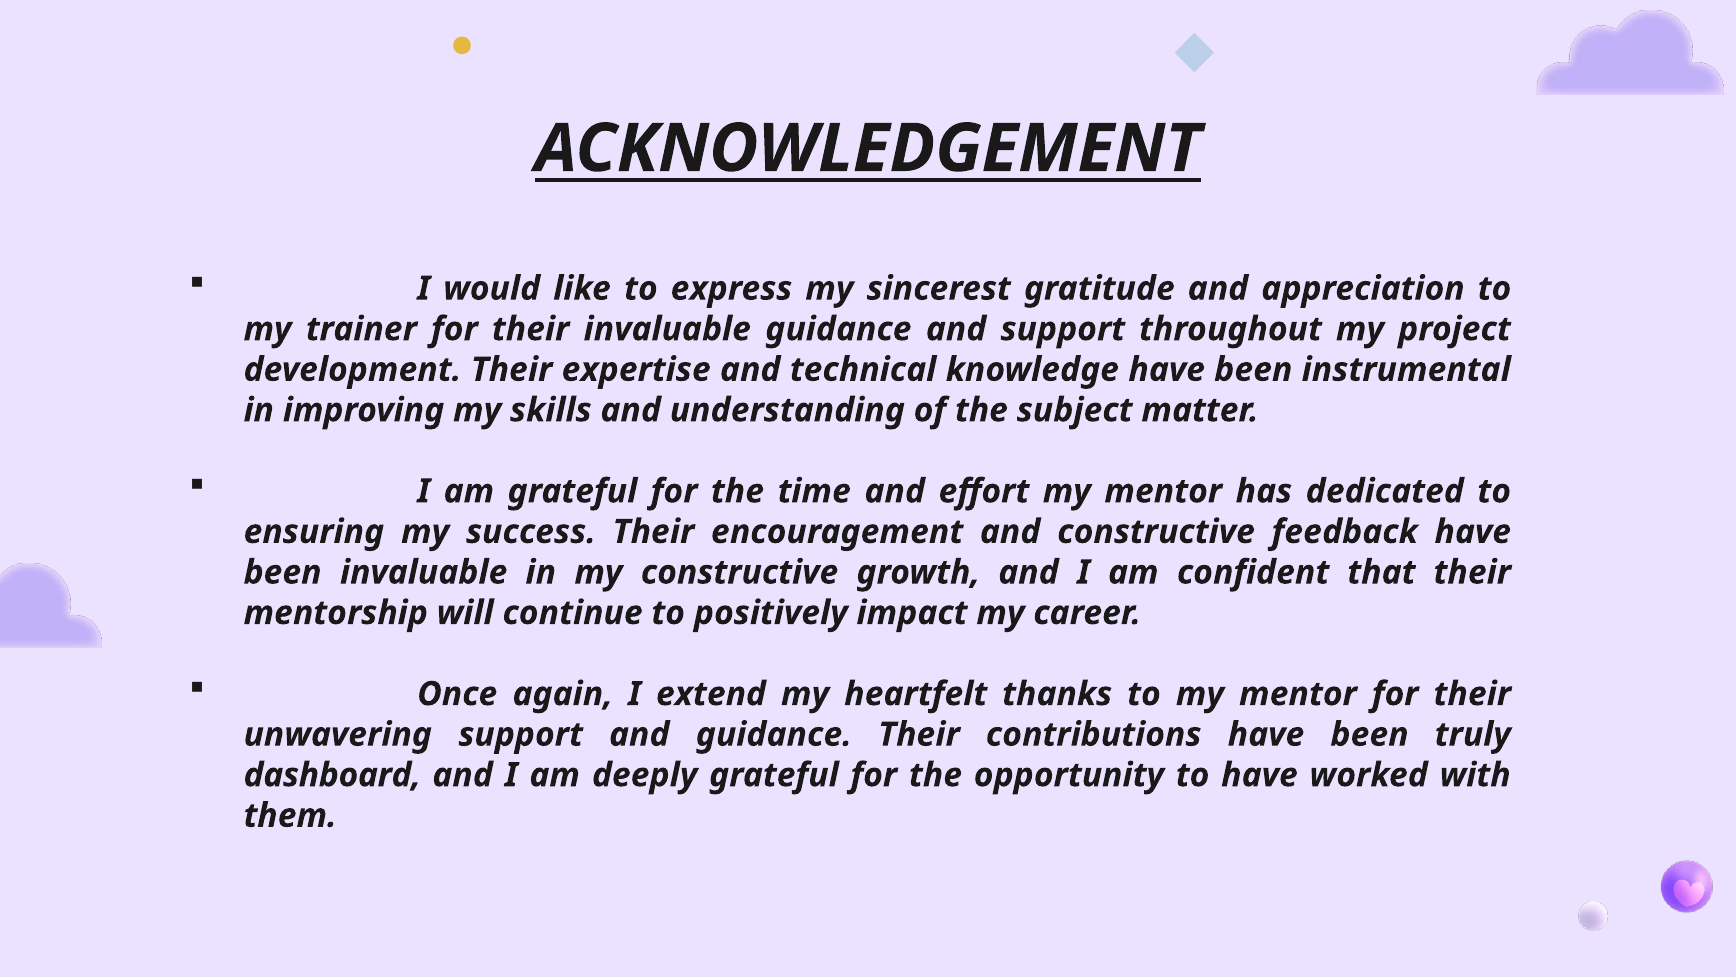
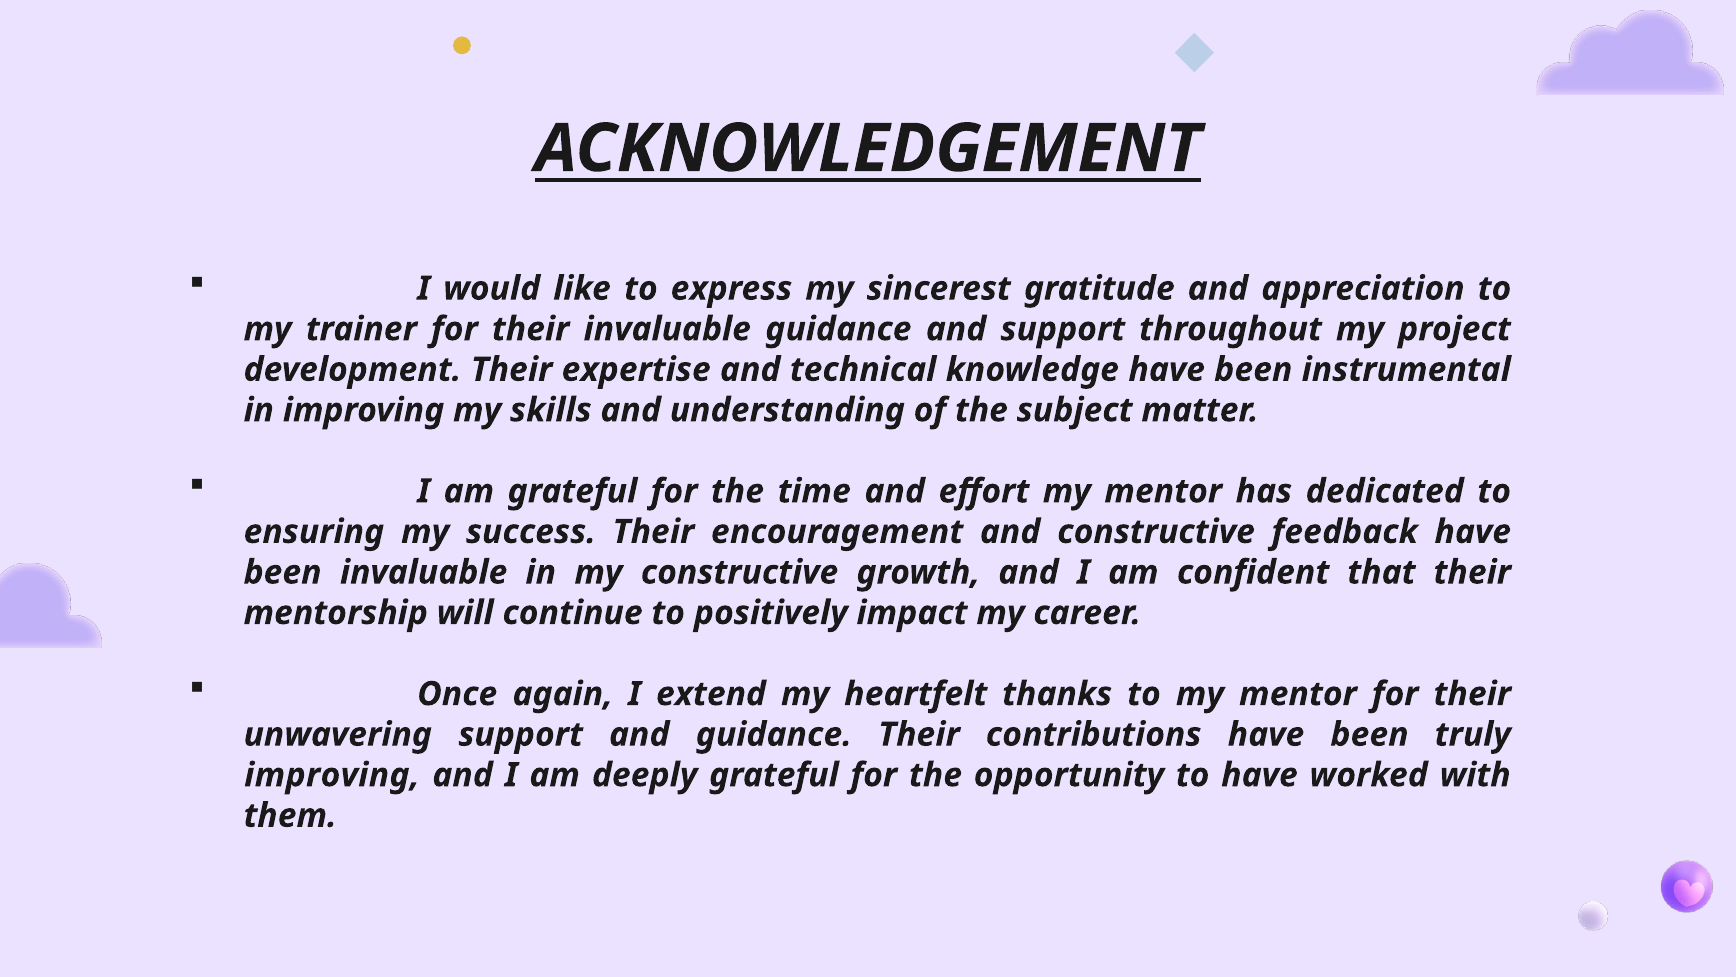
dashboard at (332, 775): dashboard -> improving
